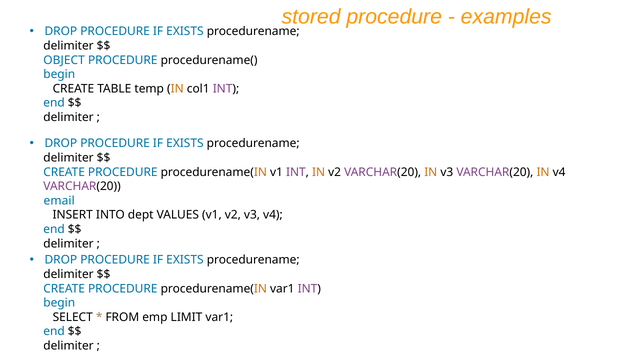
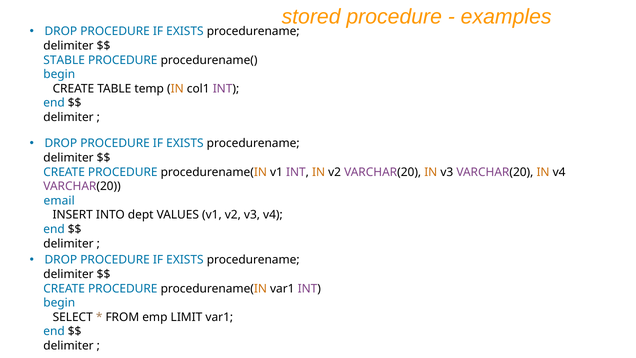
OBJECT: OBJECT -> STABLE
